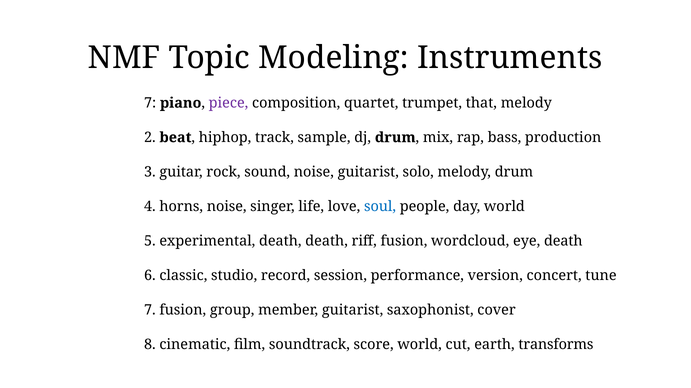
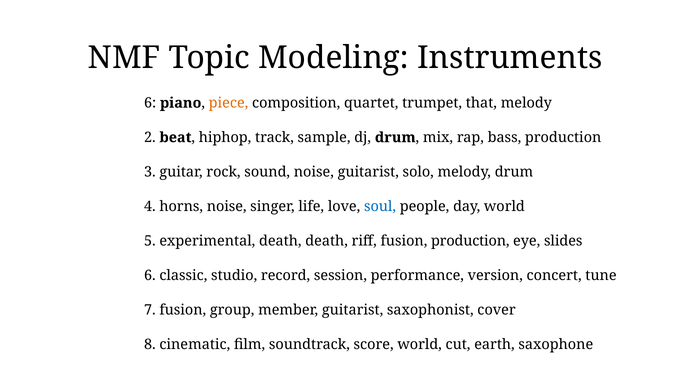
7 at (150, 103): 7 -> 6
piece colour: purple -> orange
fusion wordcloud: wordcloud -> production
eye death: death -> slides
transforms: transforms -> saxophone
